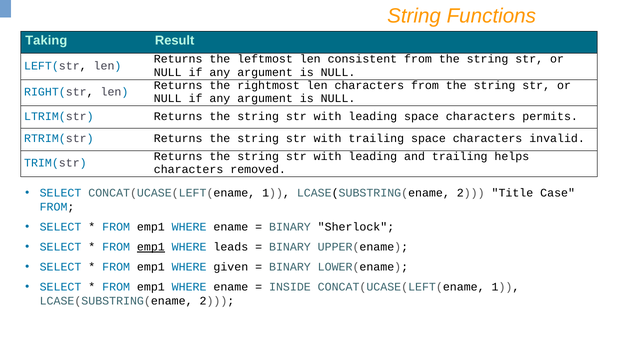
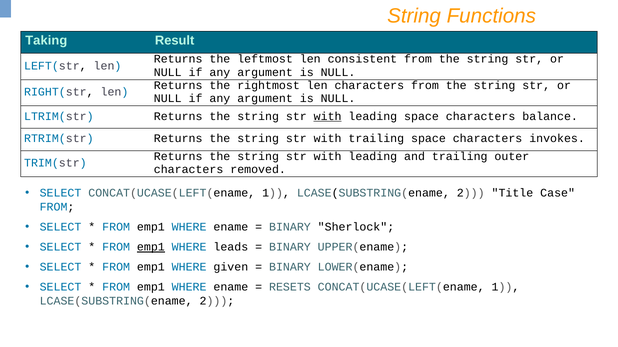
with at (328, 116) underline: none -> present
permits: permits -> balance
invalid: invalid -> invokes
helps: helps -> outer
INSIDE: INSIDE -> RESETS
